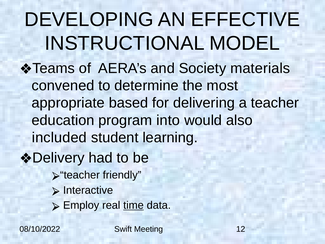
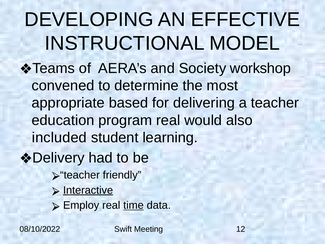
materials: materials -> workshop
program into: into -> real
Interactive underline: none -> present
